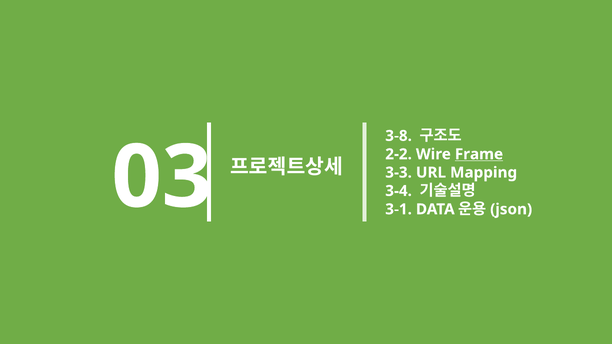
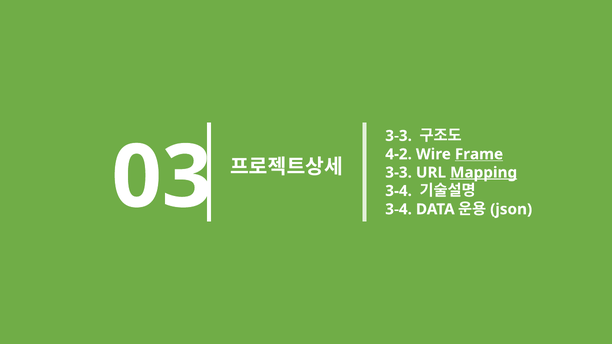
3-8 at (399, 136): 3-8 -> 3-3
2-2: 2-2 -> 4-2
Mapping underline: none -> present
3-1 at (399, 209): 3-1 -> 3-4
